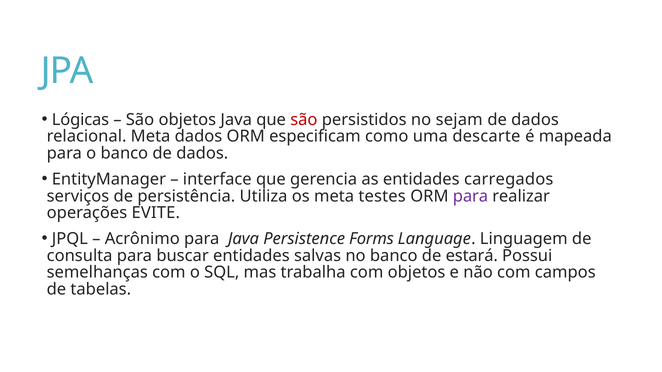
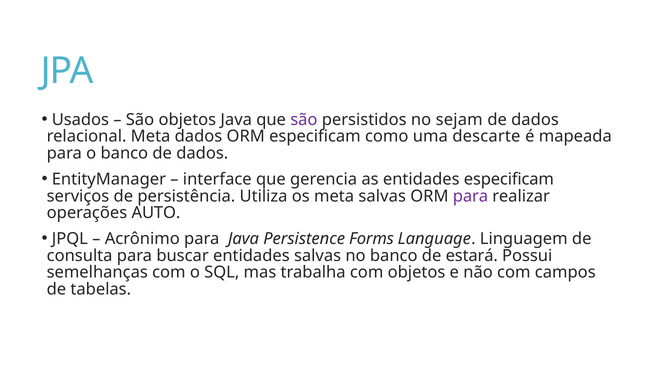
Lógicas: Lógicas -> Usados
são at (304, 120) colour: red -> purple
entidades carregados: carregados -> especificam
meta testes: testes -> salvas
EVITE: EVITE -> AUTO
